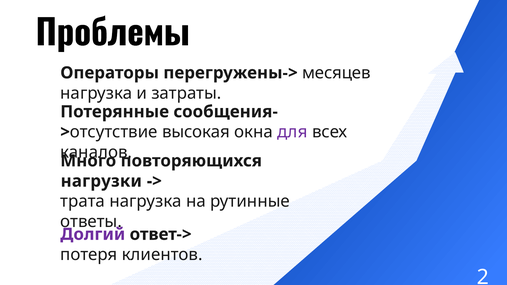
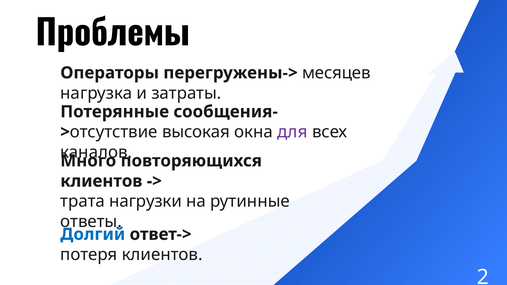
нагрузки at (101, 181): нагрузки -> клиентов
трата нагрузка: нагрузка -> нагрузки
Долгий colour: purple -> blue
